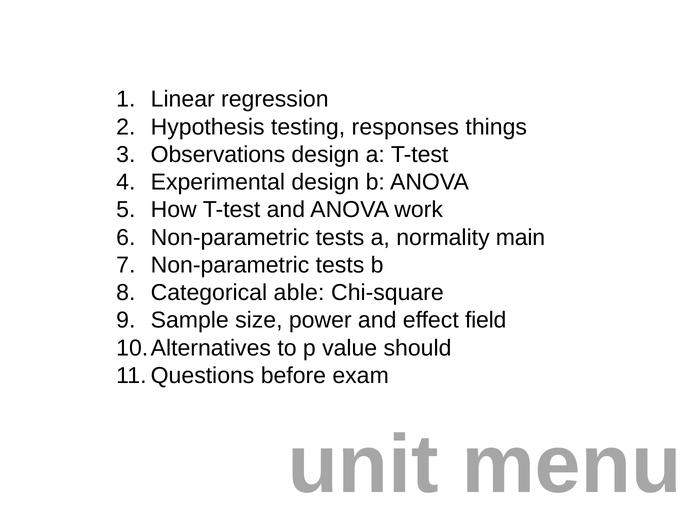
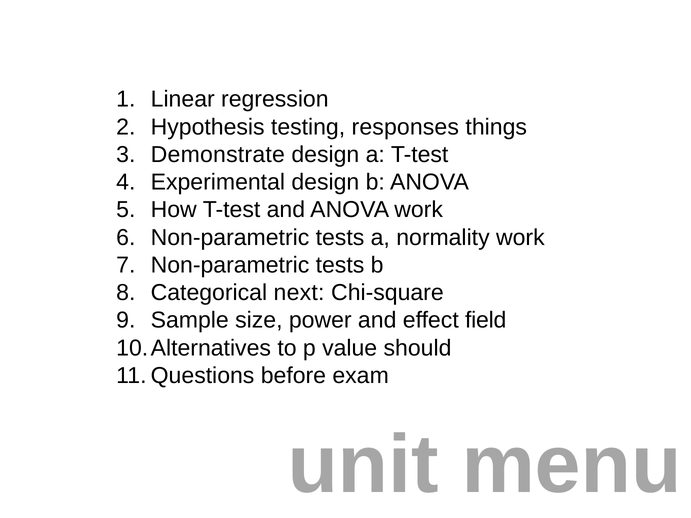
Observations: Observations -> Demonstrate
normality main: main -> work
able: able -> next
